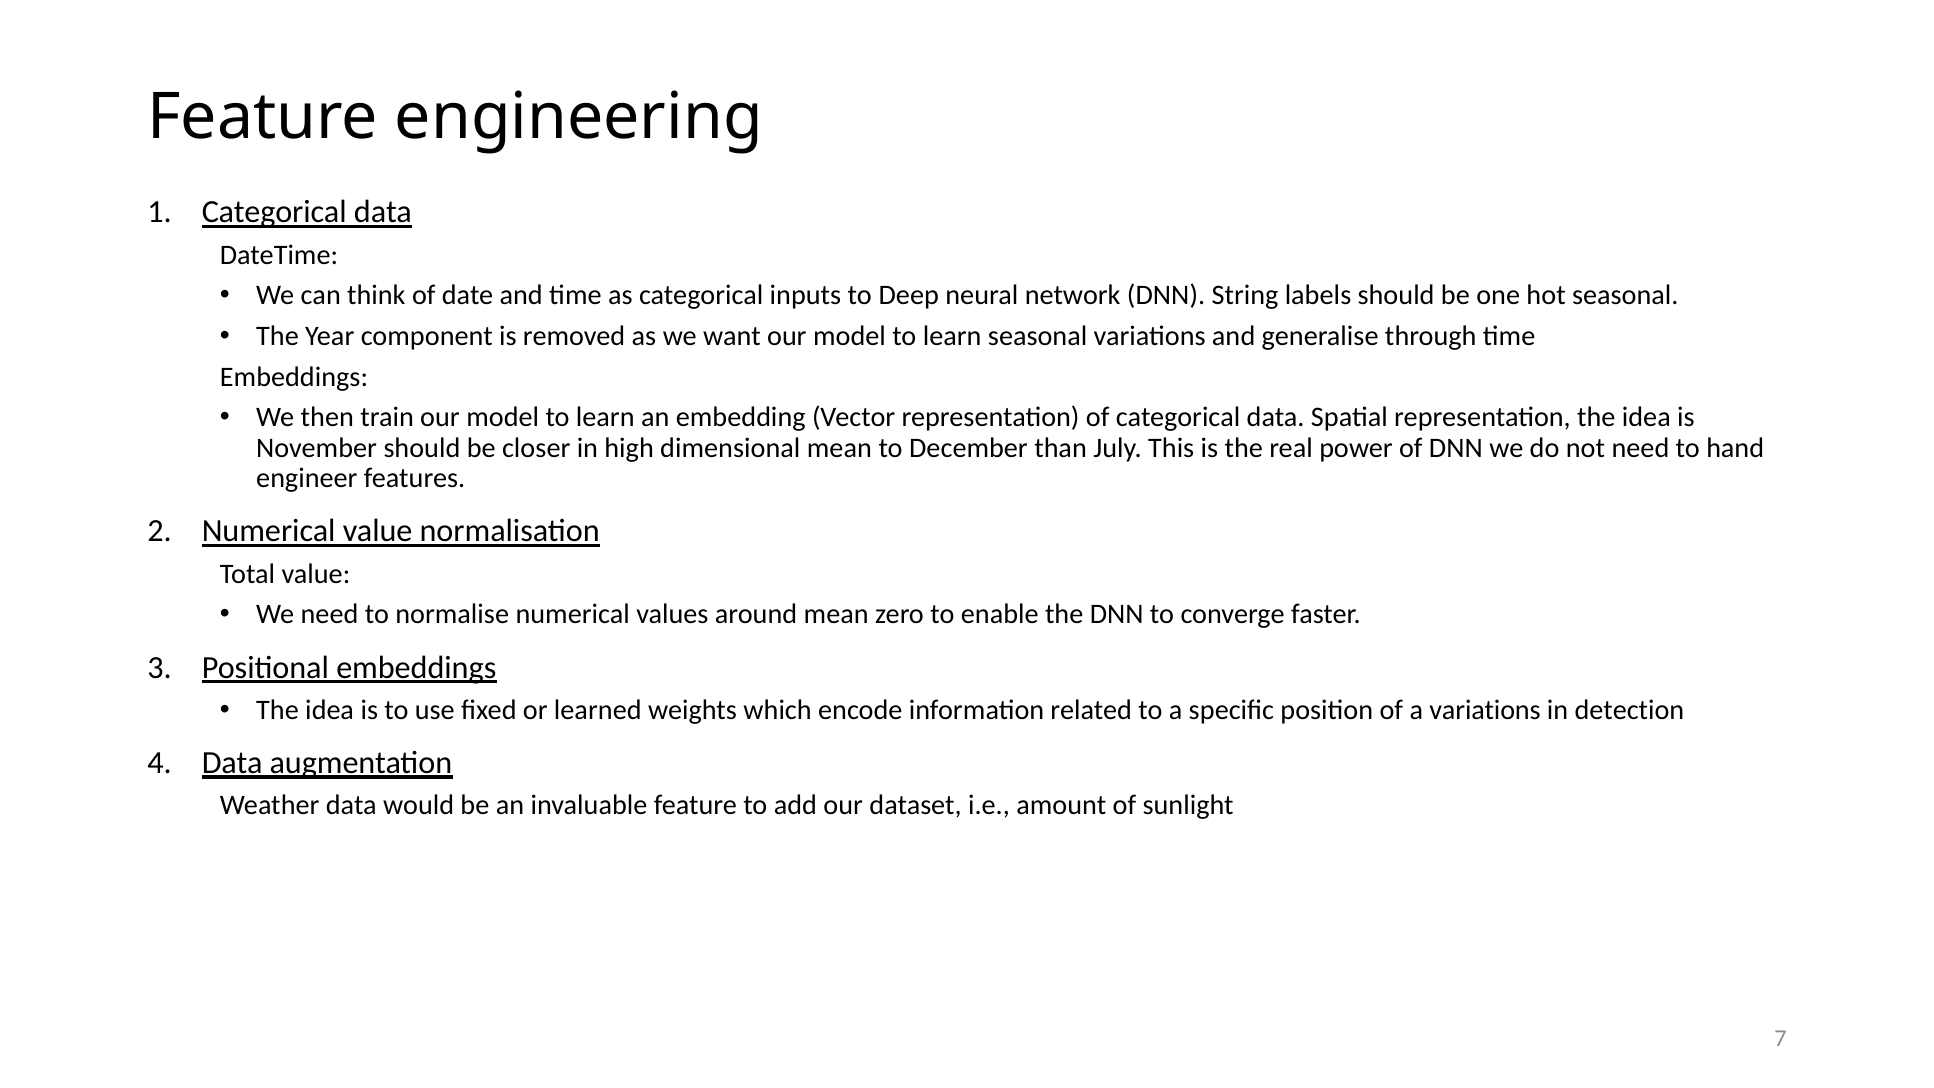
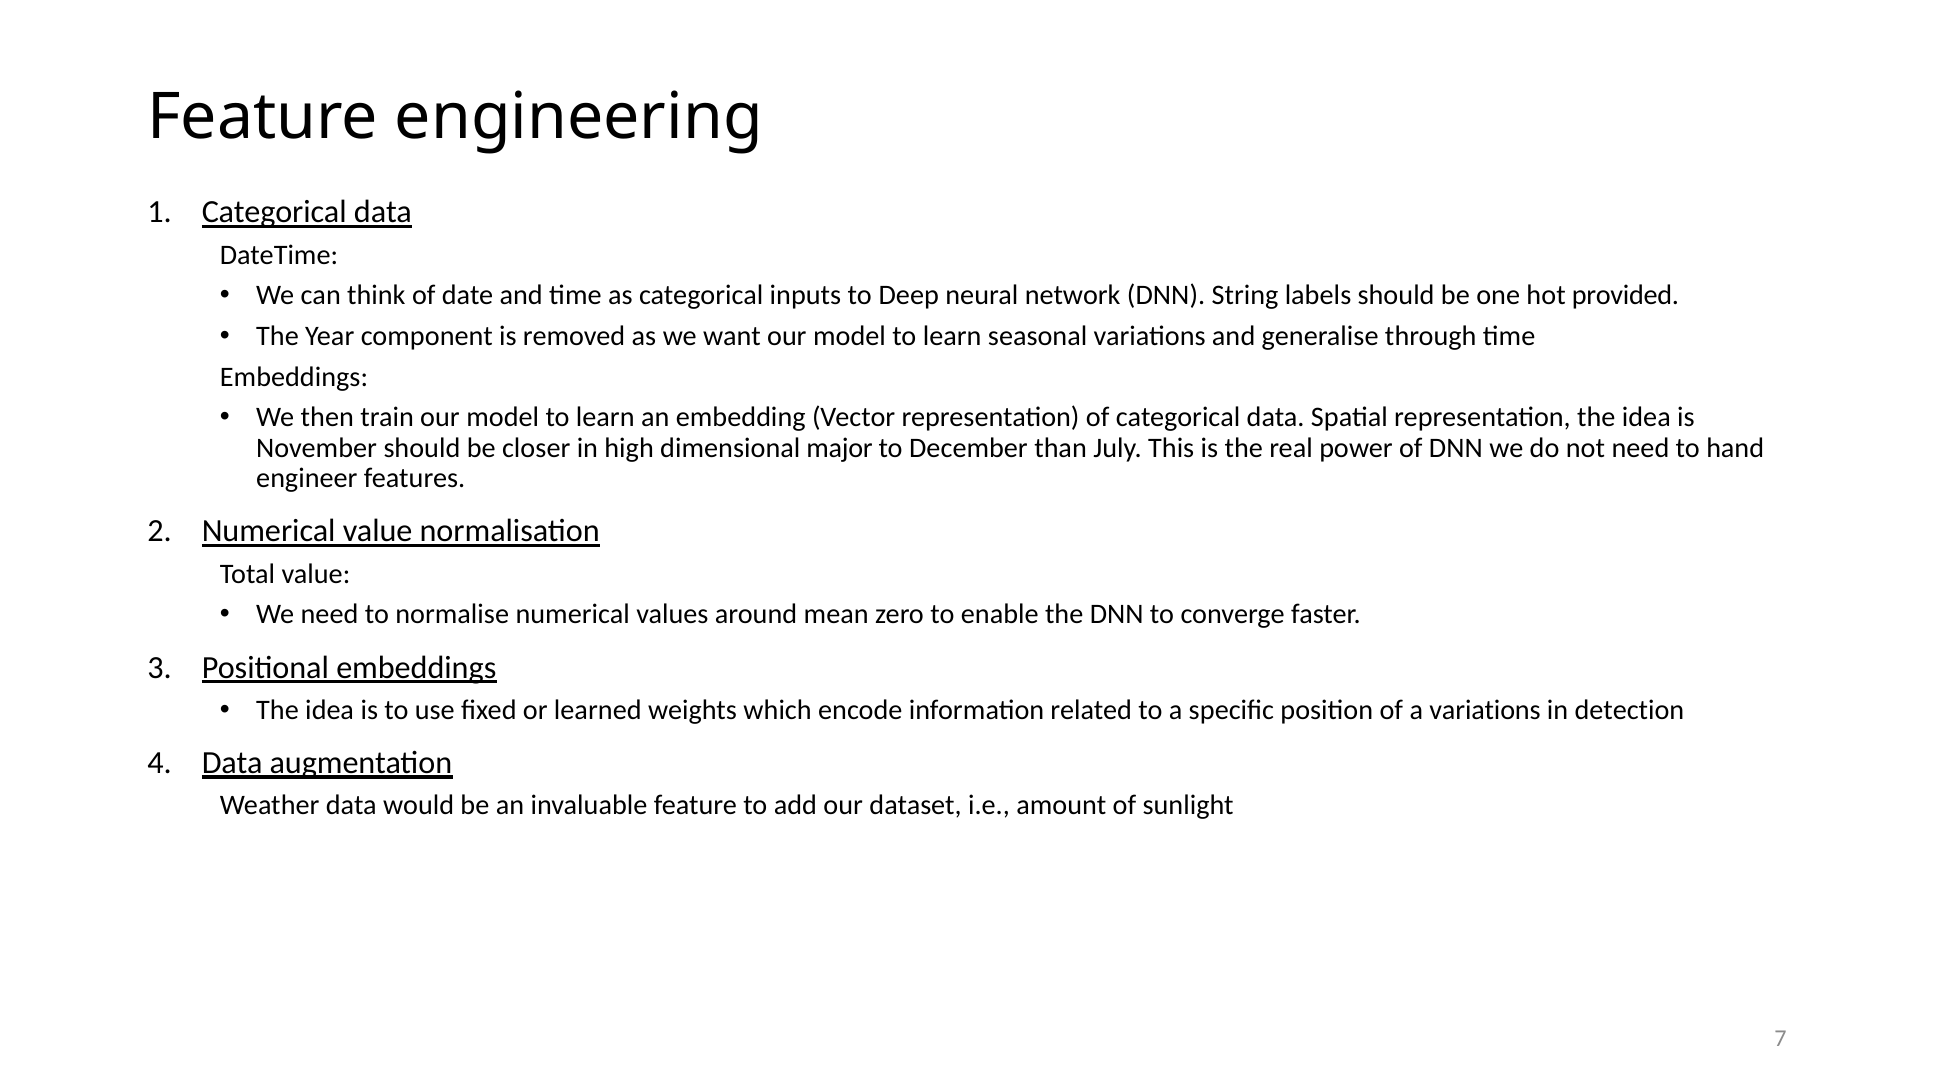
hot seasonal: seasonal -> provided
dimensional mean: mean -> major
